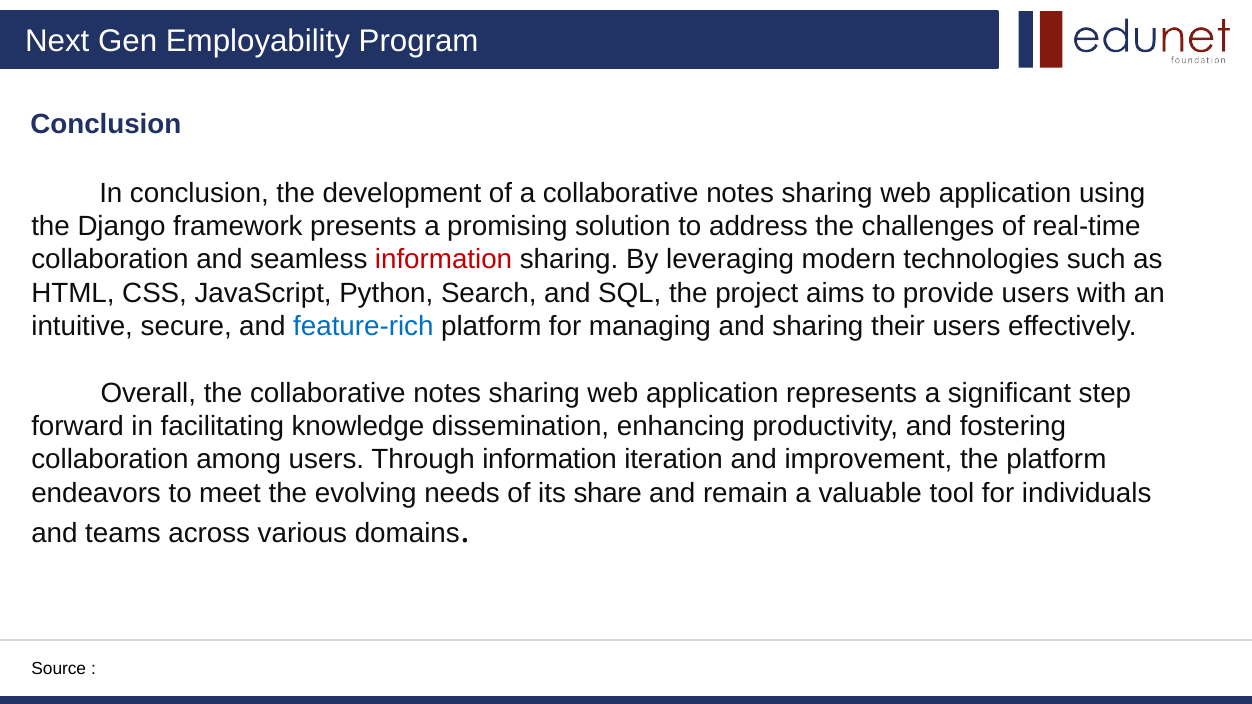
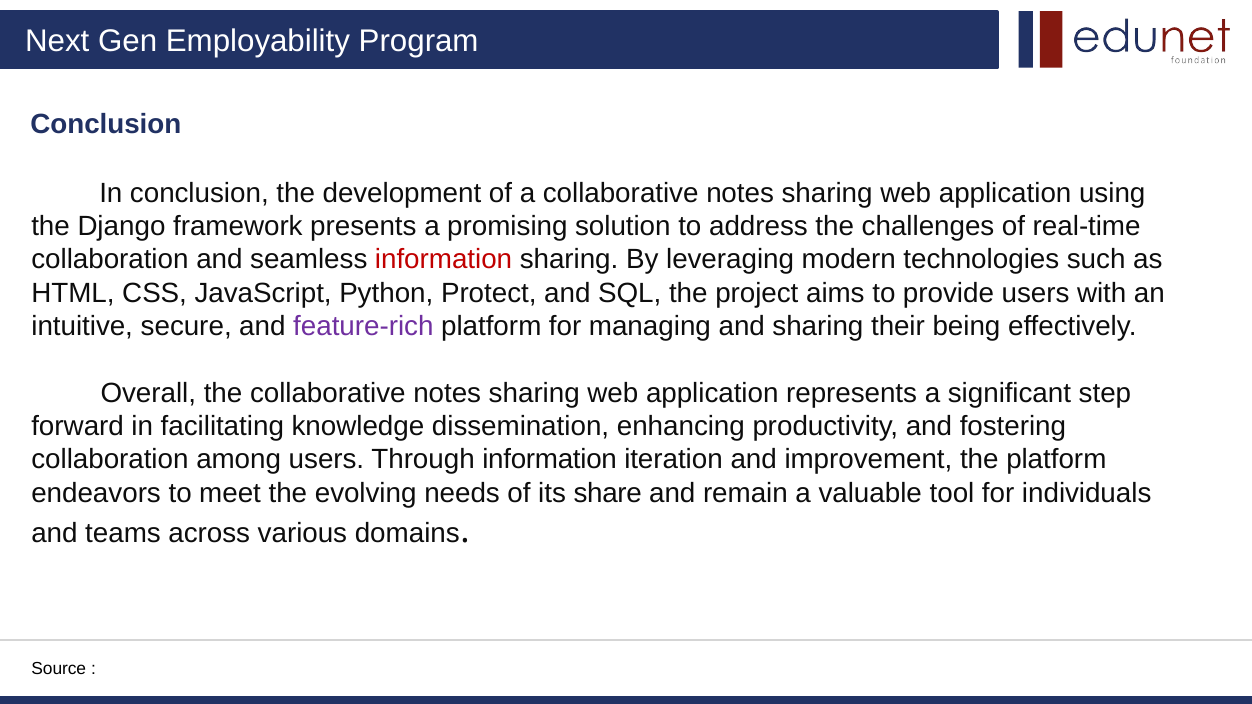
Search: Search -> Protect
feature-rich colour: blue -> purple
their users: users -> being
